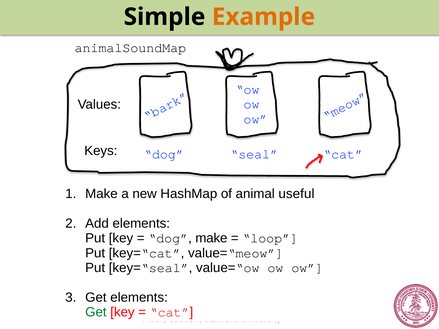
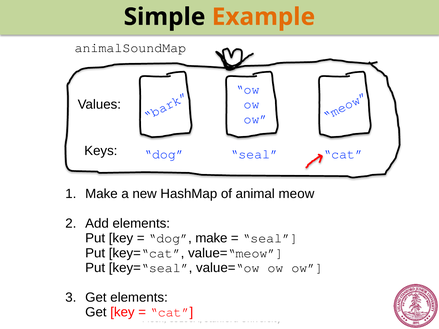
useful: useful -> meow
loop at (270, 238): loop -> seal
Get at (96, 312) colour: green -> black
